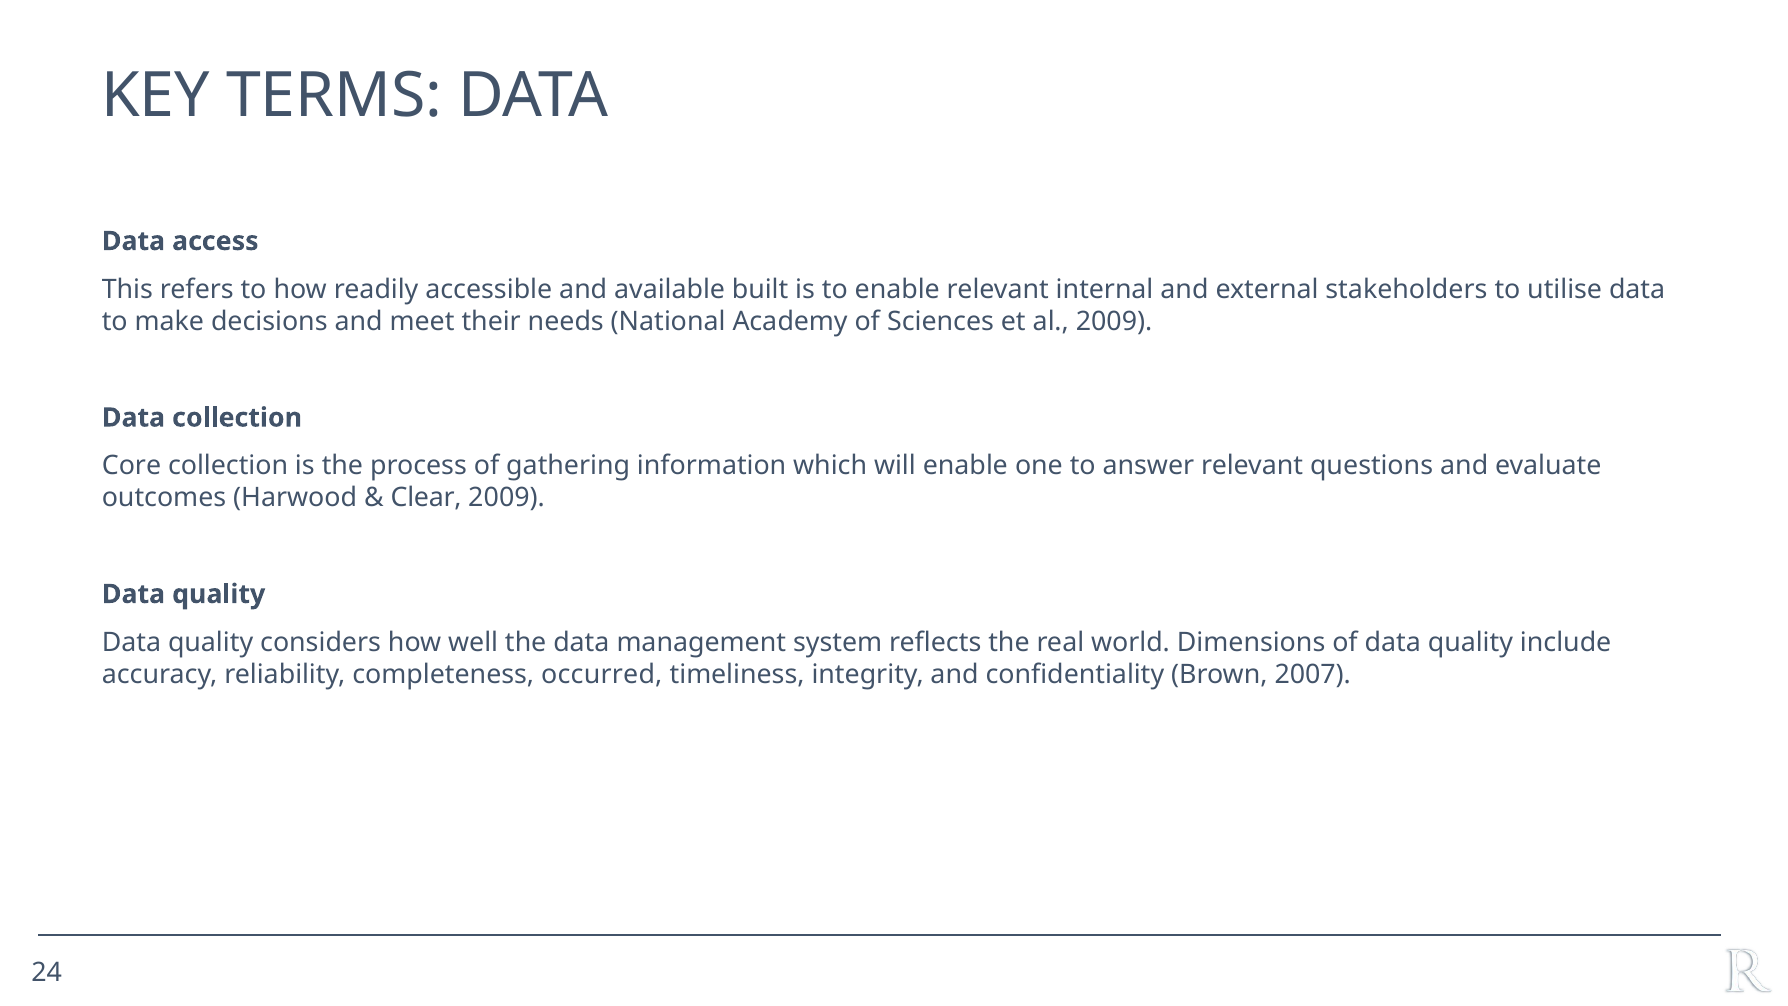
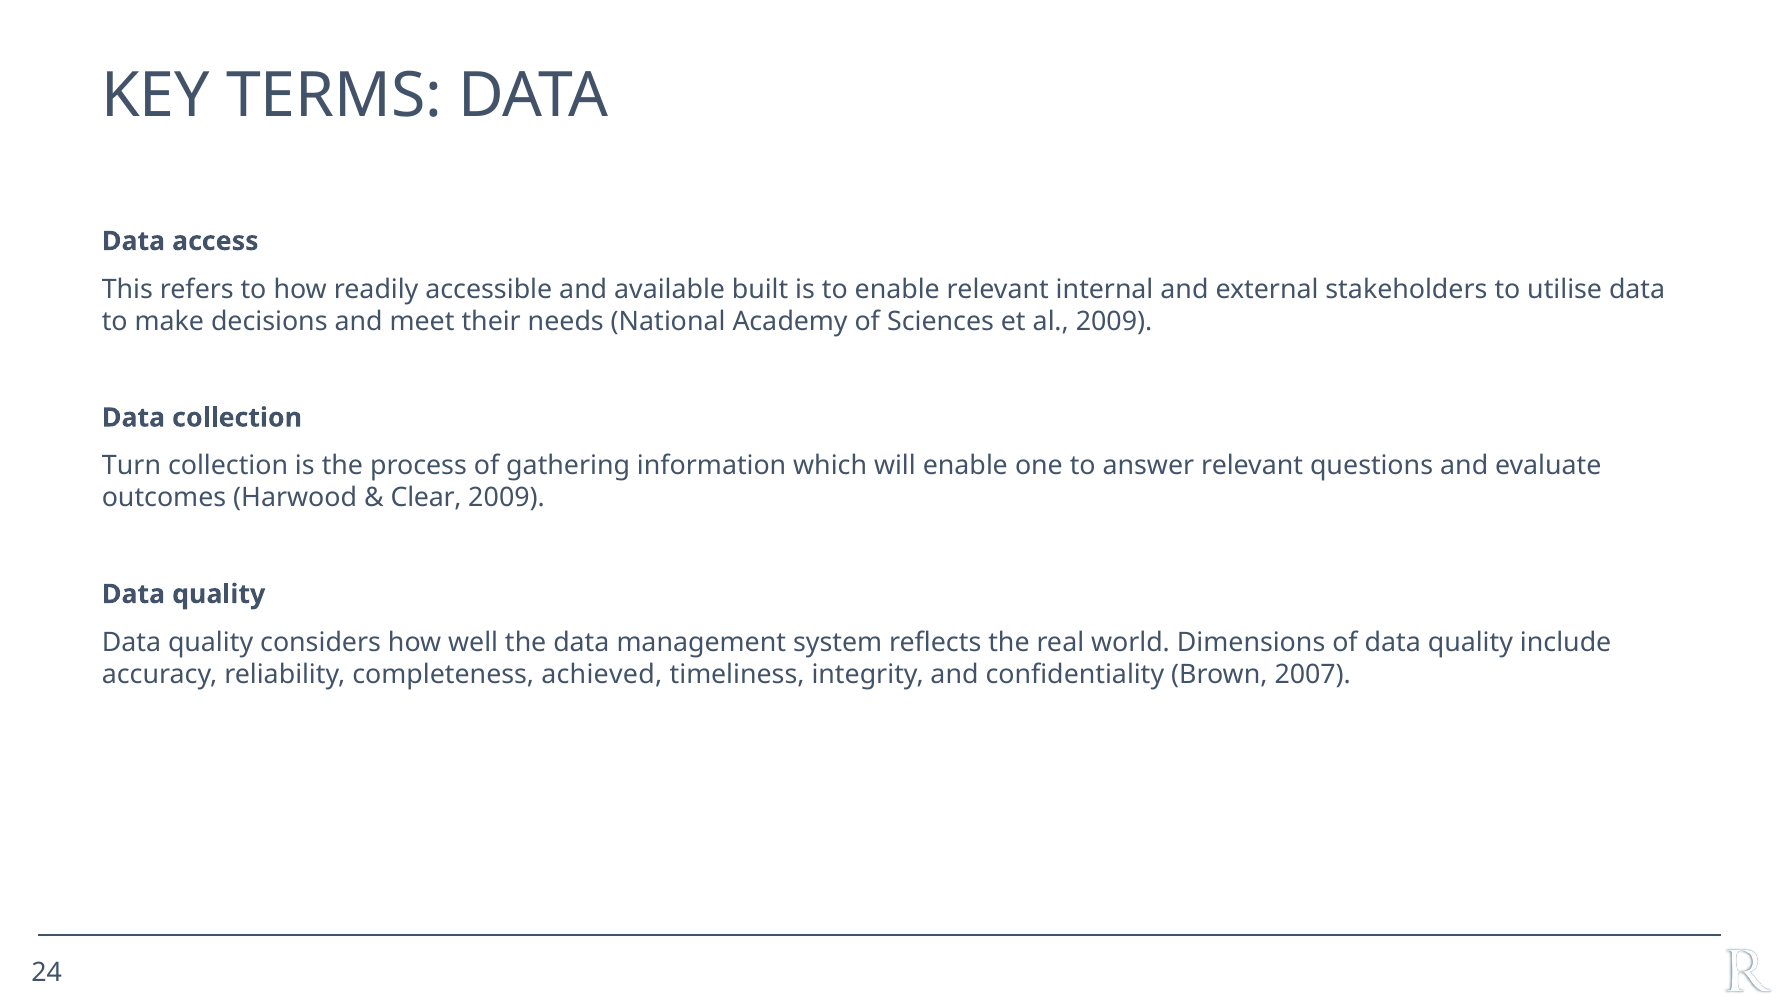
Core: Core -> Turn
occurred: occurred -> achieved
